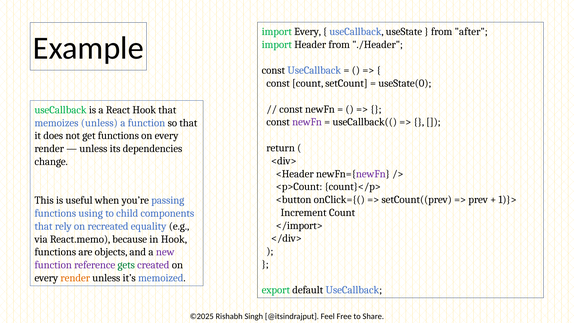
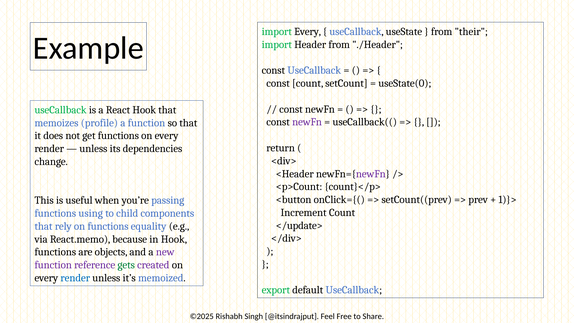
after: after -> their
memoizes unless: unless -> profile
</import>: </import> -> </update>
on recreated: recreated -> functions
render at (75, 278) colour: orange -> blue
